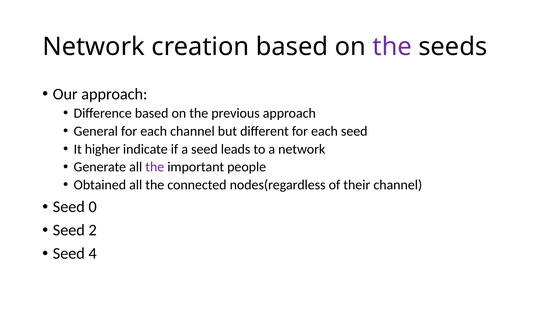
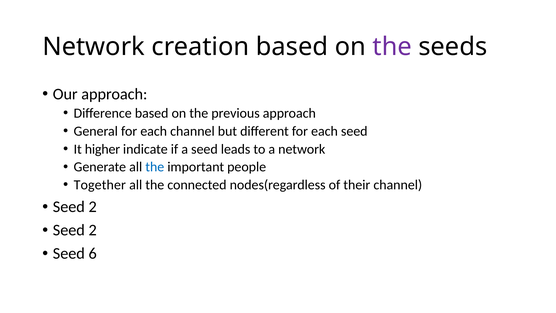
the at (155, 167) colour: purple -> blue
Obtained: Obtained -> Together
0 at (93, 207): 0 -> 2
4: 4 -> 6
